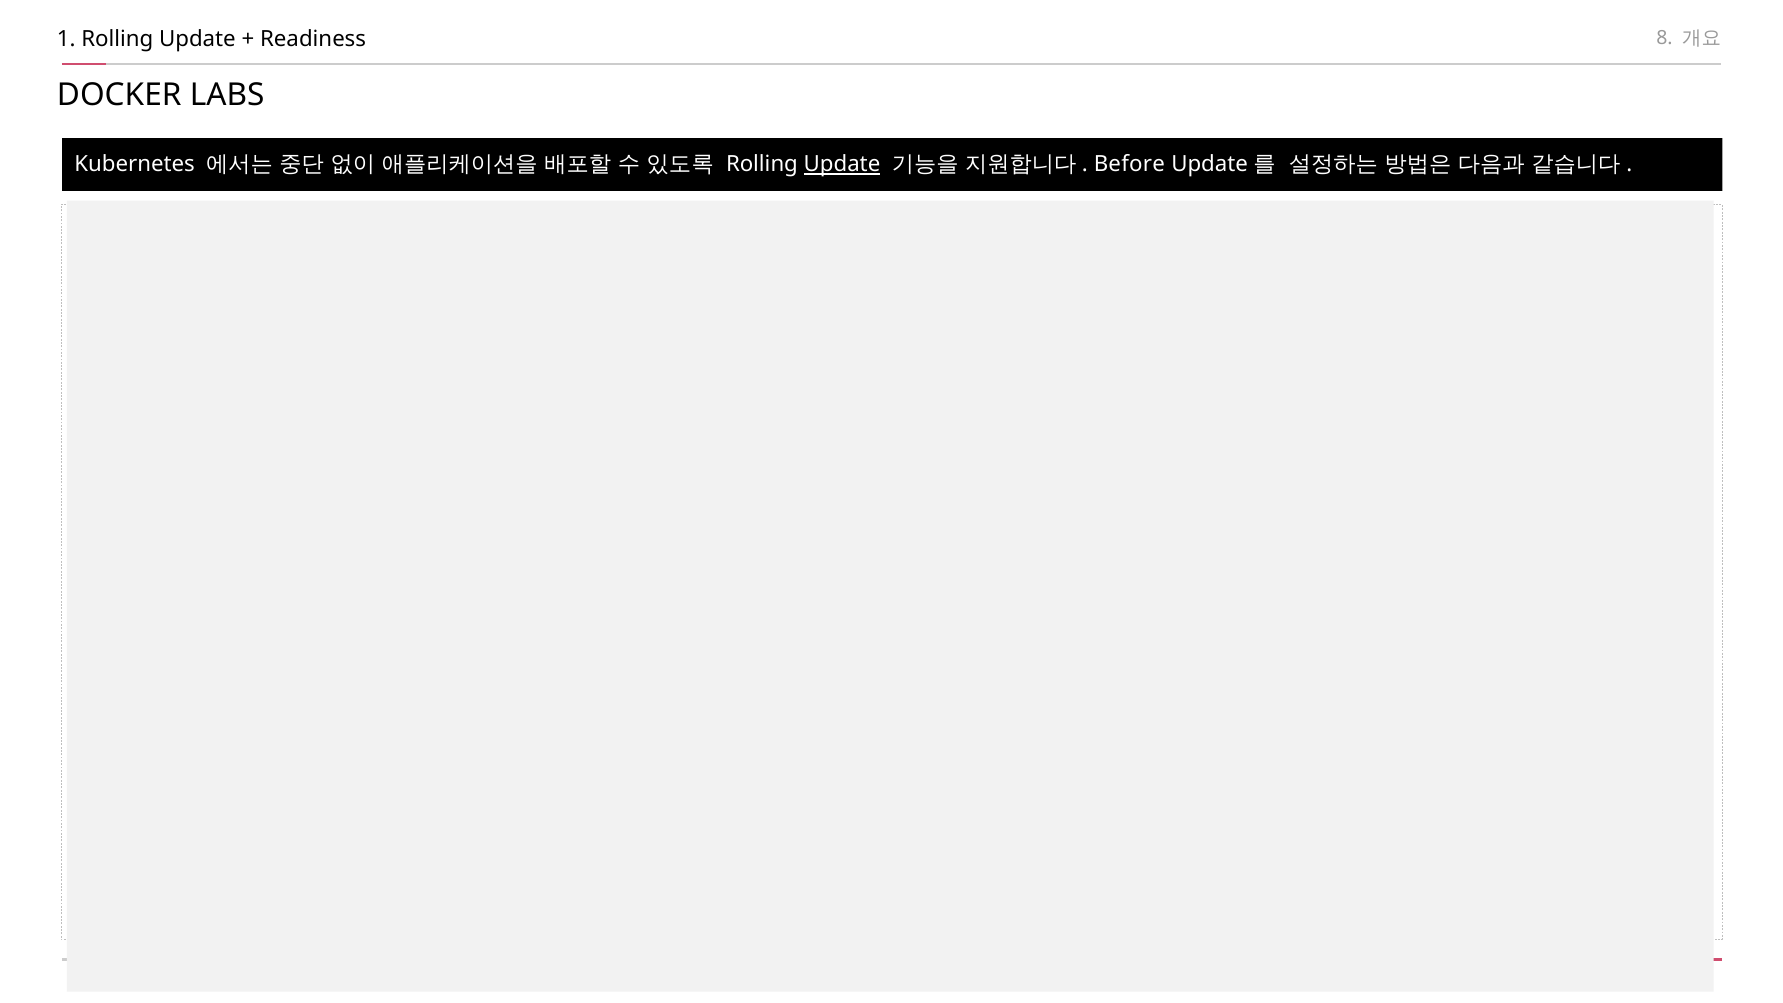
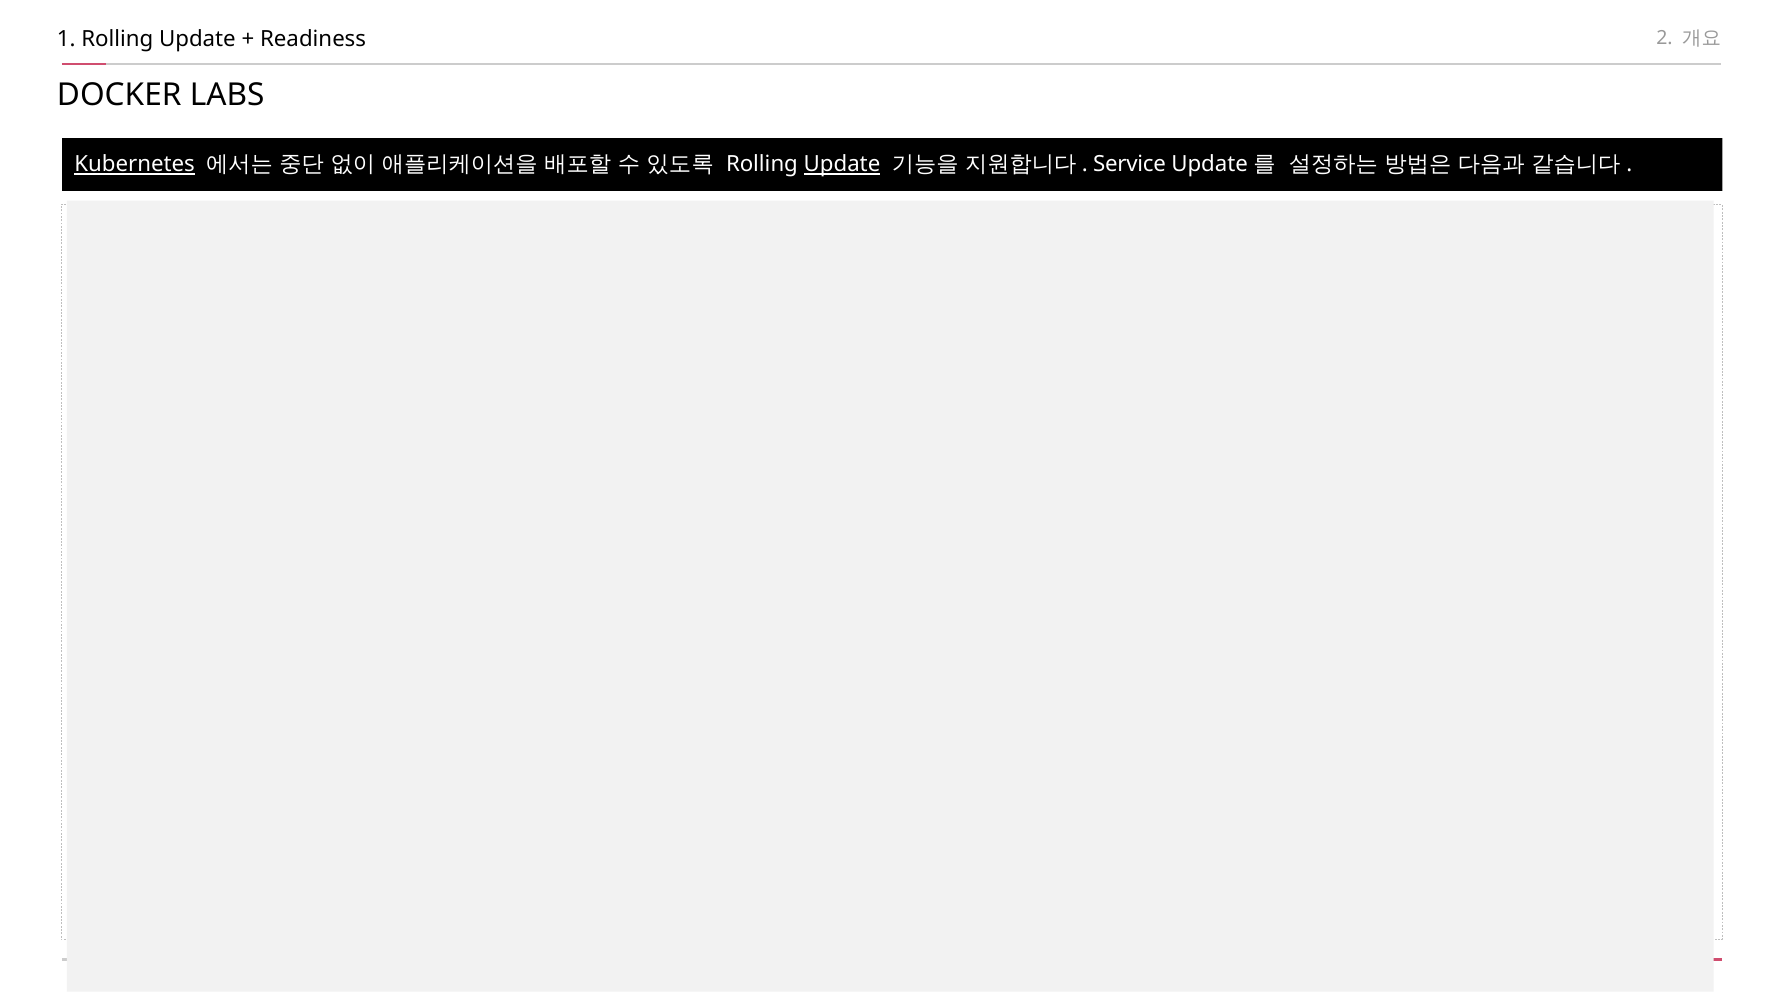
8: 8 -> 2
Kubernetes underline: none -> present
Before at (1129, 164): Before -> Service
